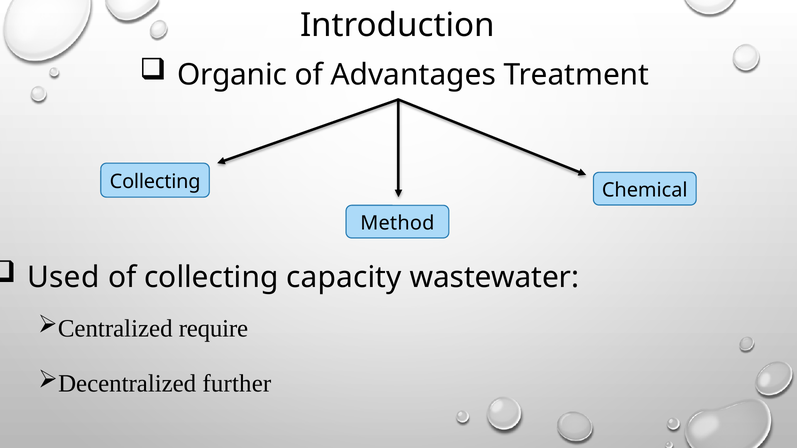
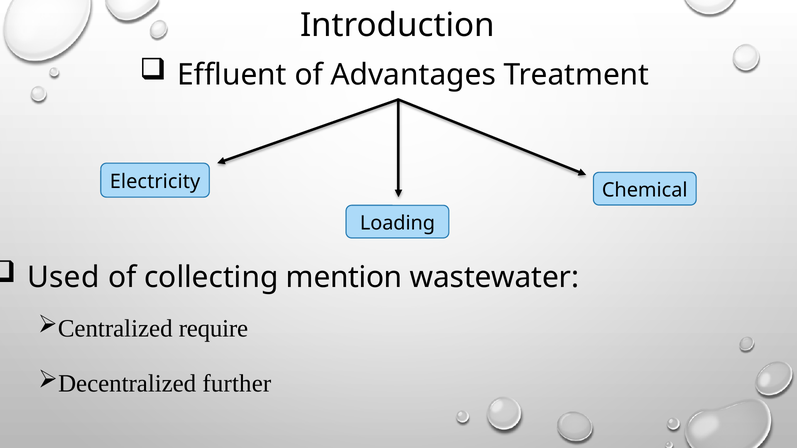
Organic: Organic -> Effluent
Collecting at (155, 182): Collecting -> Electricity
Method: Method -> Loading
capacity: capacity -> mention
